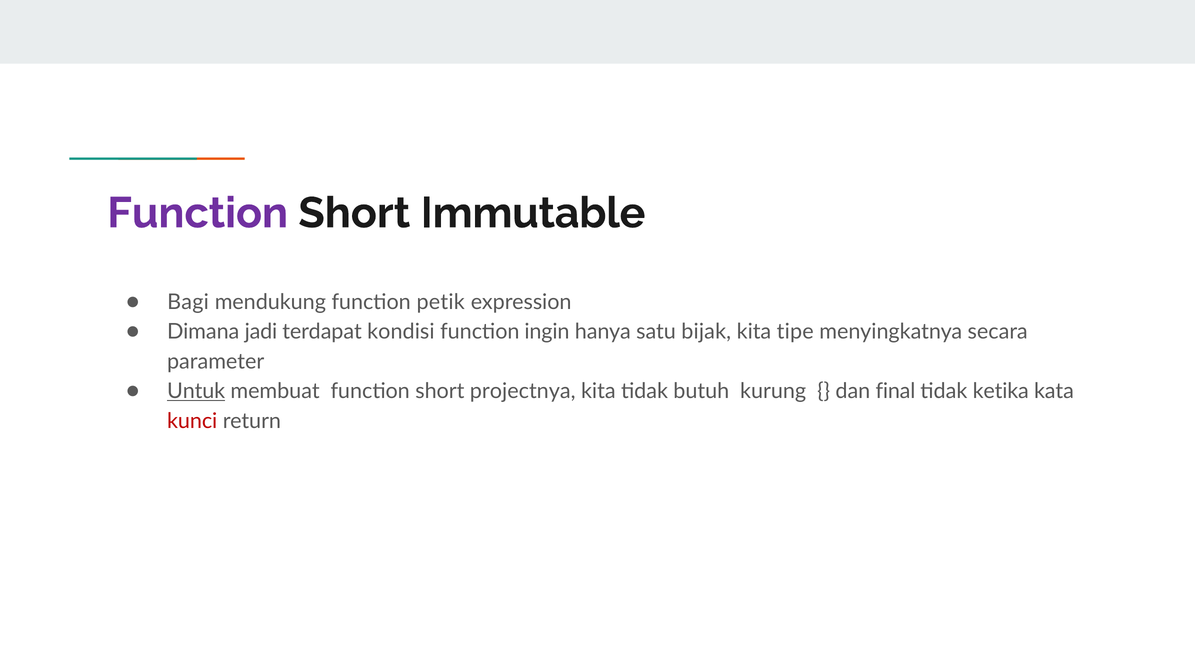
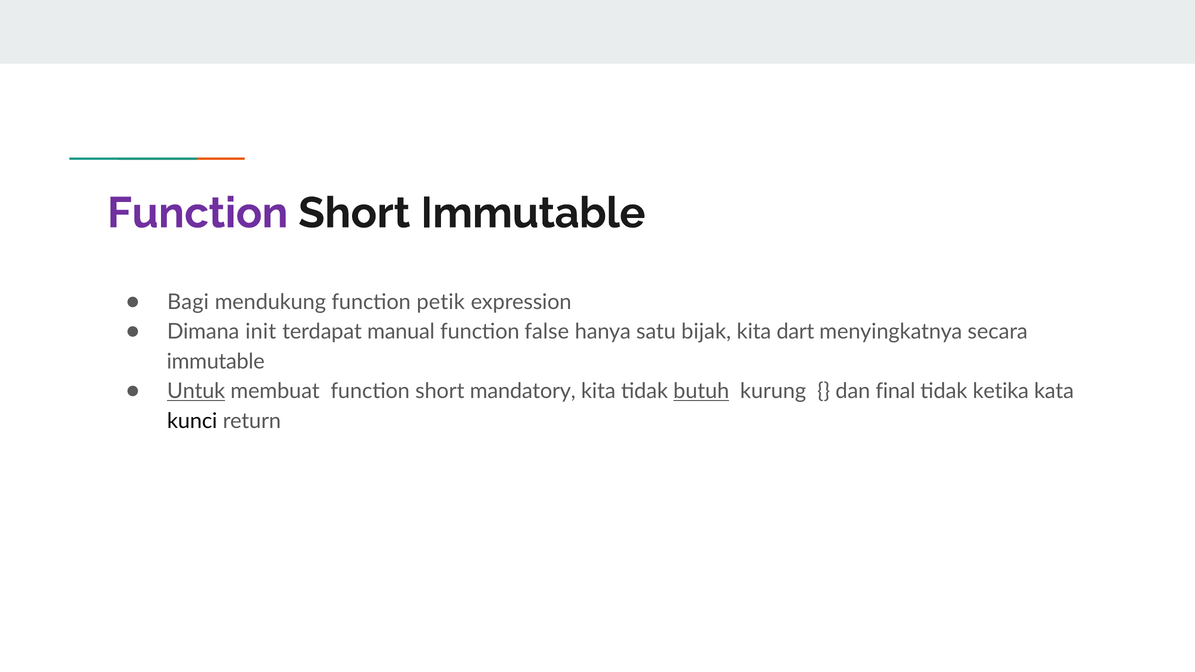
jadi: jadi -> init
kondisi: kondisi -> manual
ingin: ingin -> false
tipe: tipe -> dart
parameter at (216, 362): parameter -> immutable
projectnya: projectnya -> mandatory
butuh underline: none -> present
kunci colour: red -> black
